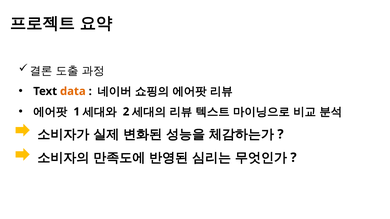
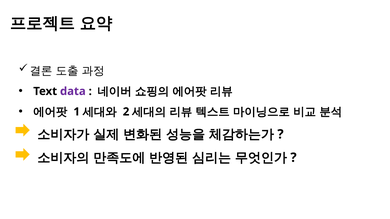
data colour: orange -> purple
